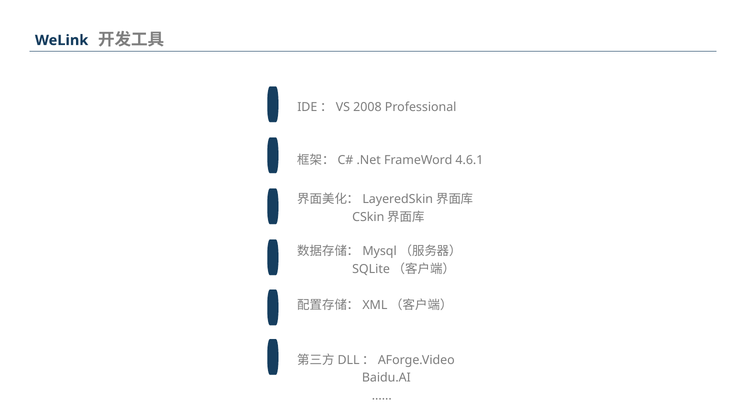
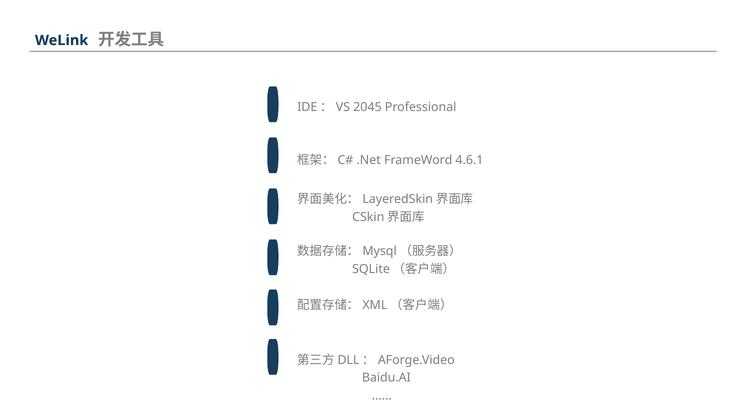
2008: 2008 -> 2045
